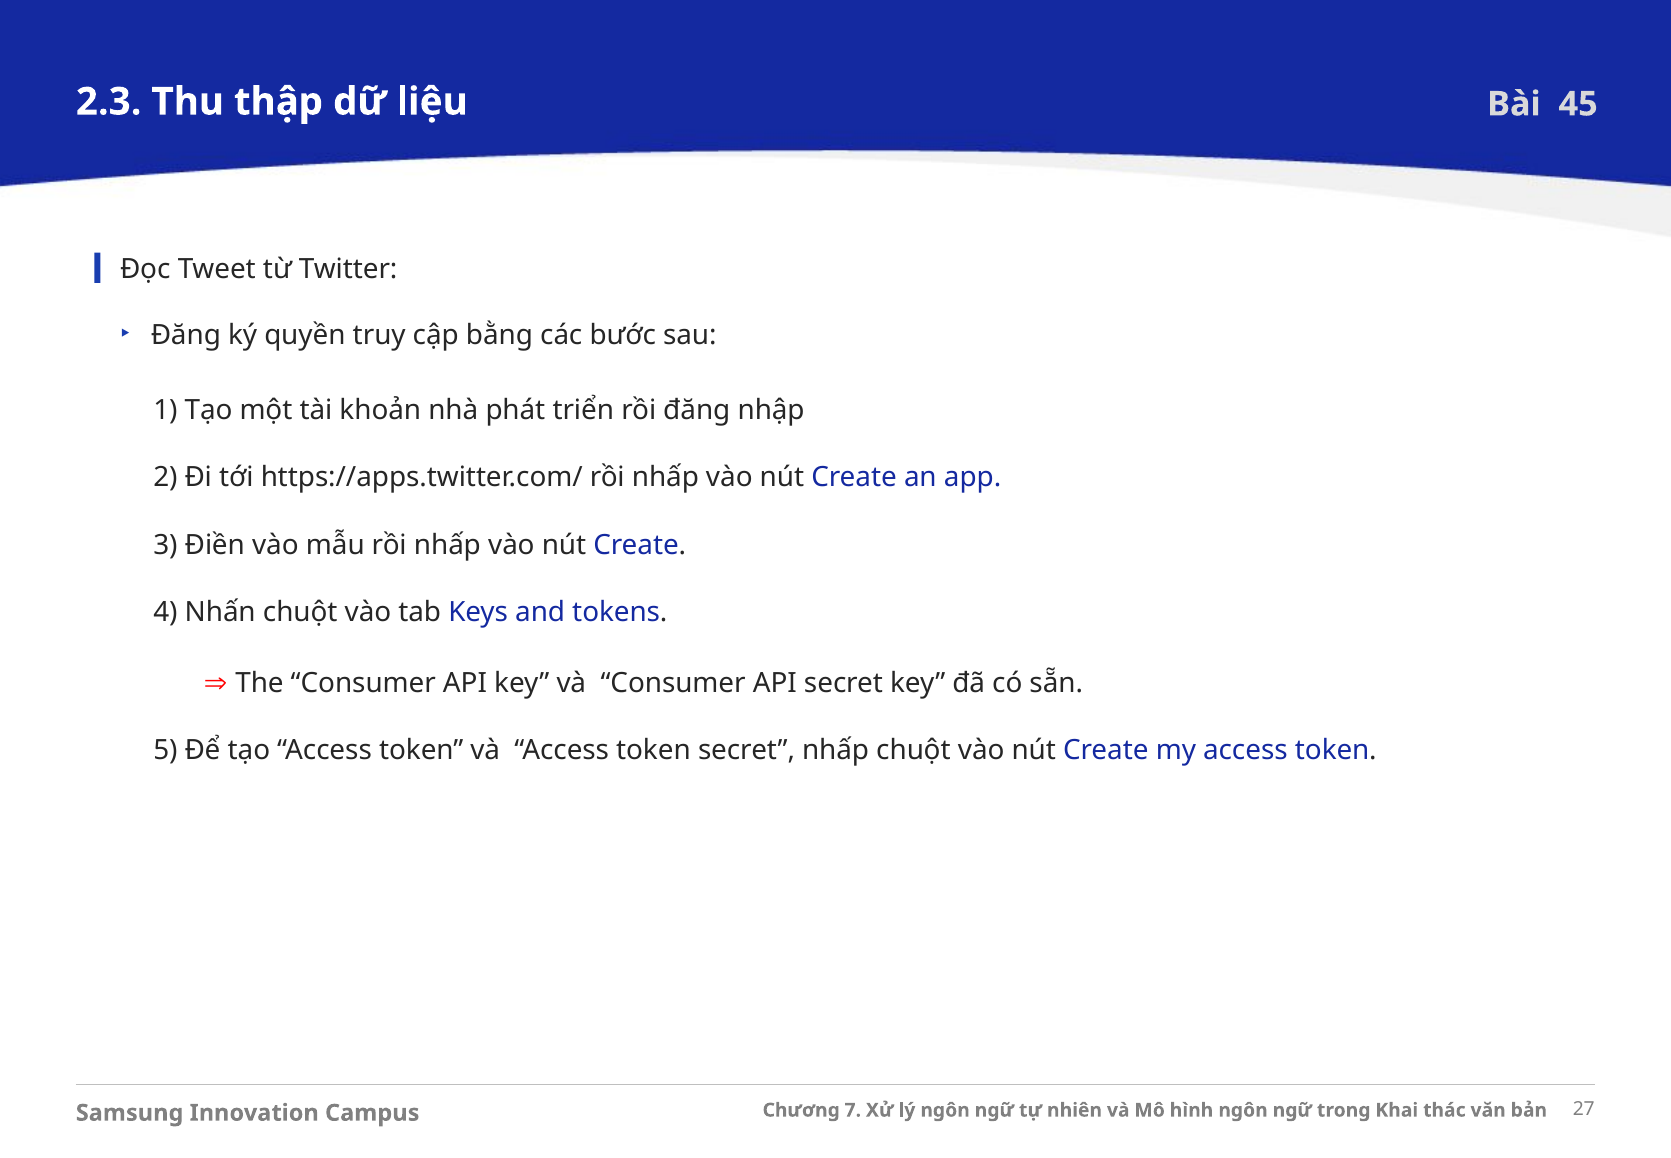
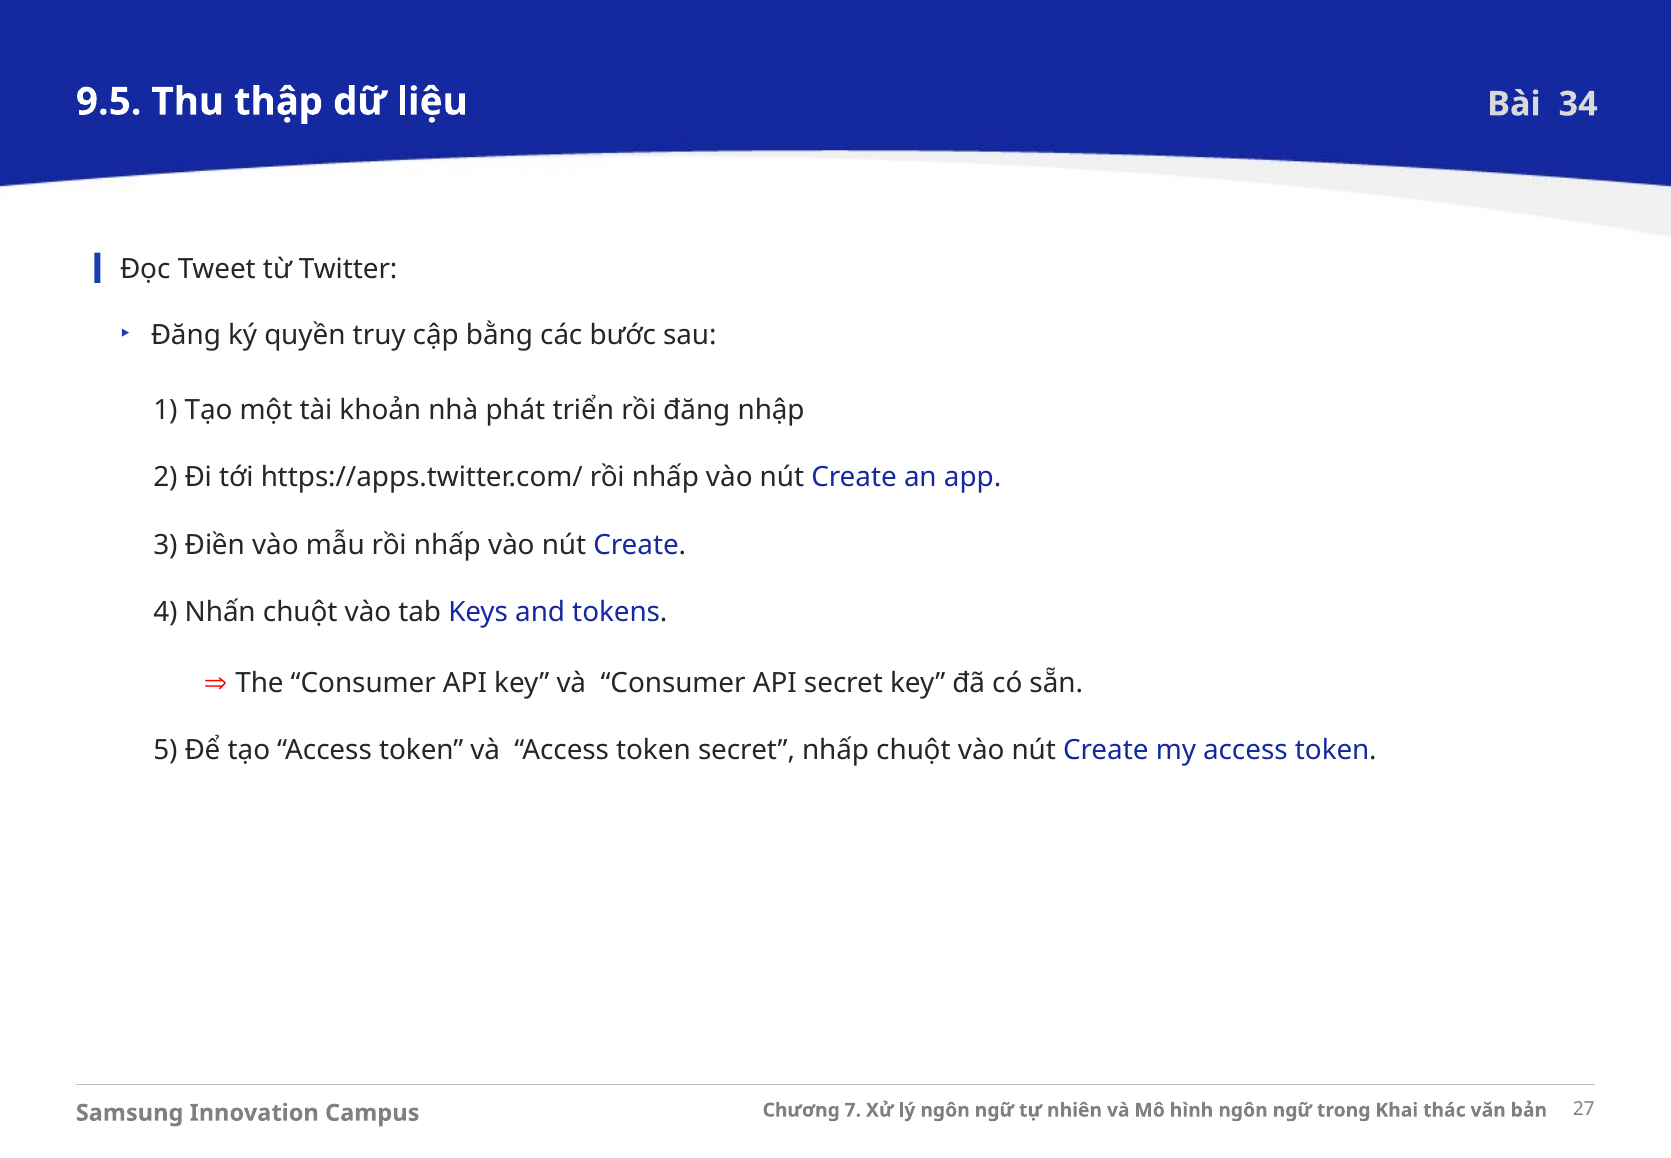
2.3: 2.3 -> 9.5
45: 45 -> 34
